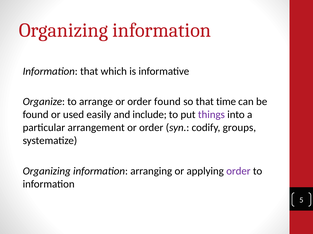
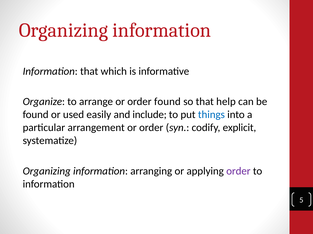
time: time -> help
things colour: purple -> blue
groups: groups -> explicit
